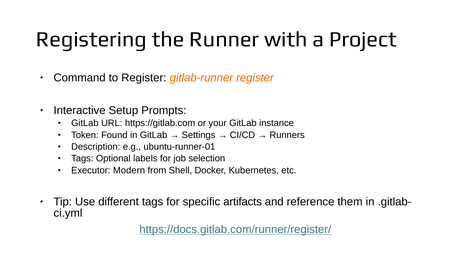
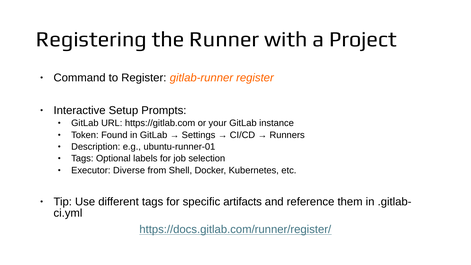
Modern: Modern -> Diverse
